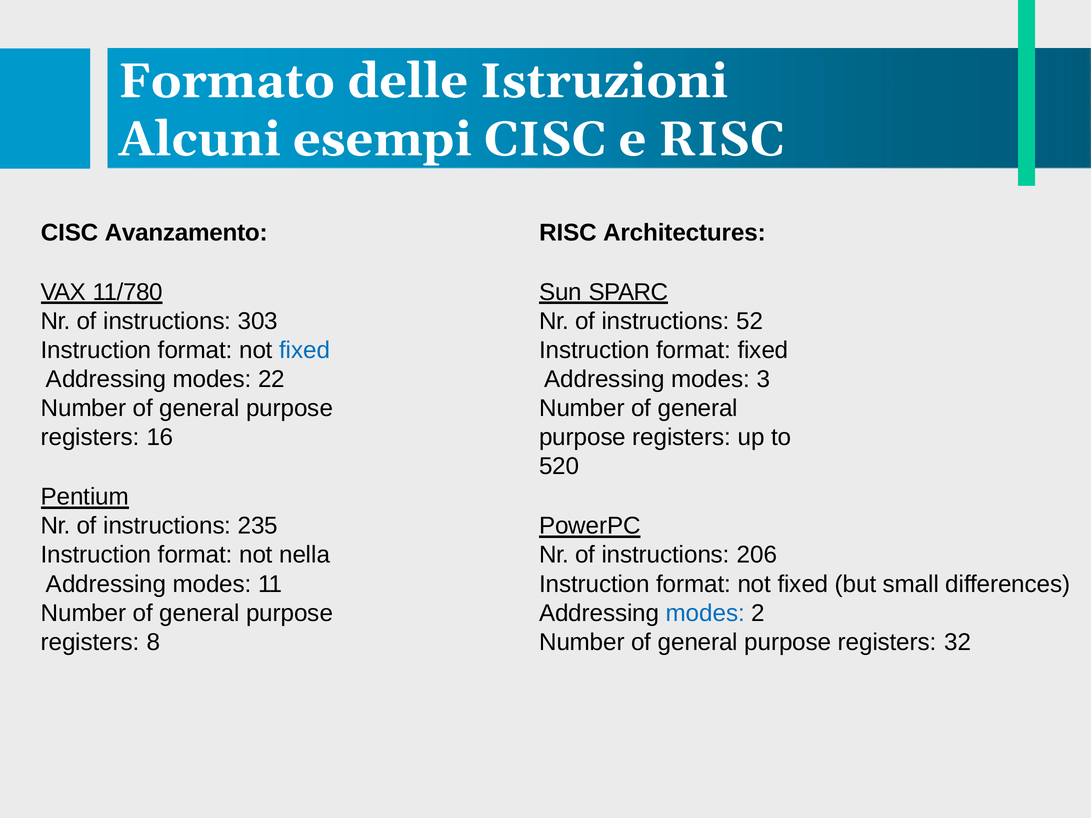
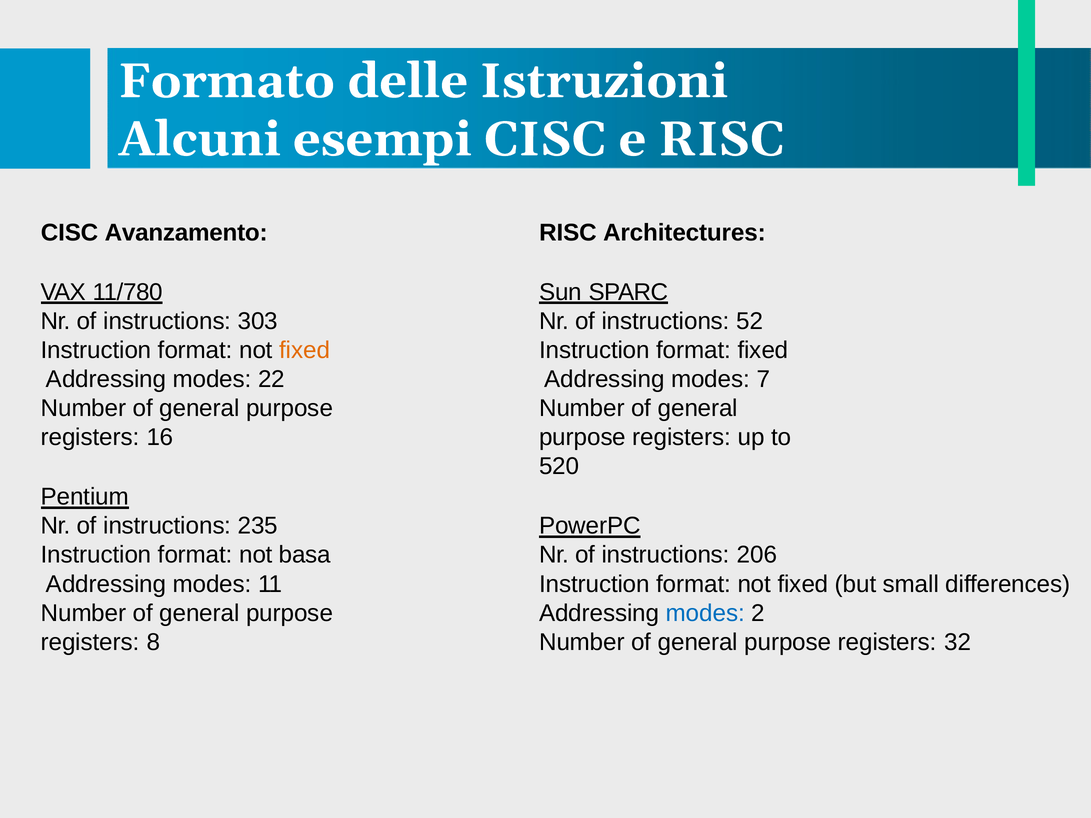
fixed at (305, 350) colour: blue -> orange
3: 3 -> 7
nella: nella -> basa
